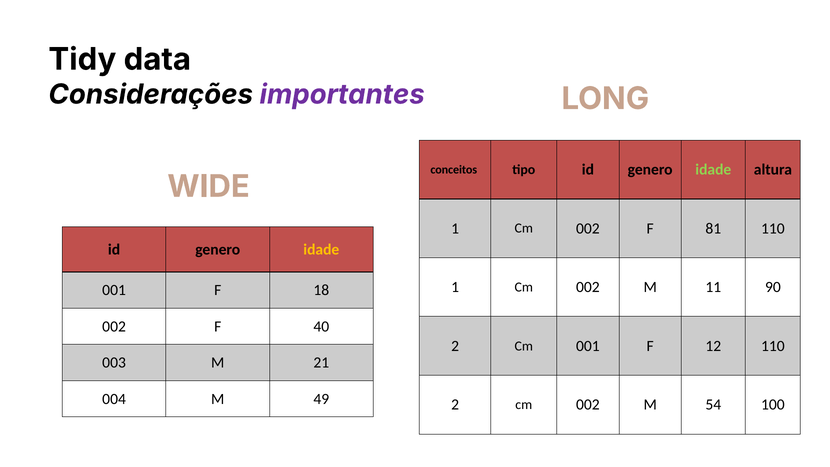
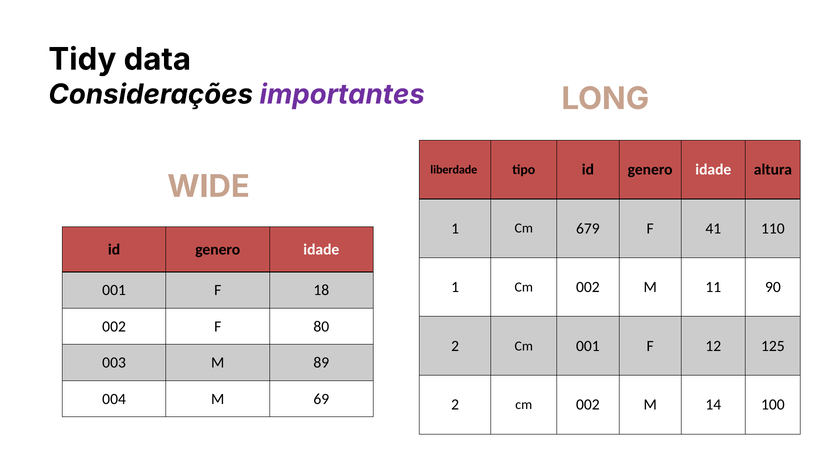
conceitos: conceitos -> liberdade
idade at (713, 170) colour: light green -> white
002 at (588, 228): 002 -> 679
81: 81 -> 41
idade at (321, 249) colour: yellow -> white
40: 40 -> 80
12 110: 110 -> 125
21: 21 -> 89
49: 49 -> 69
54: 54 -> 14
